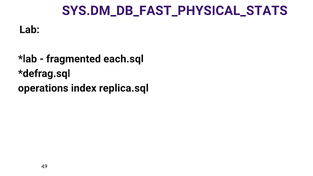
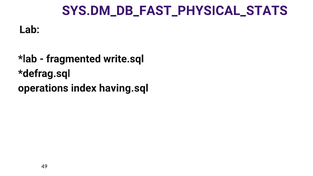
each.sql: each.sql -> write.sql
replica.sql: replica.sql -> having.sql
